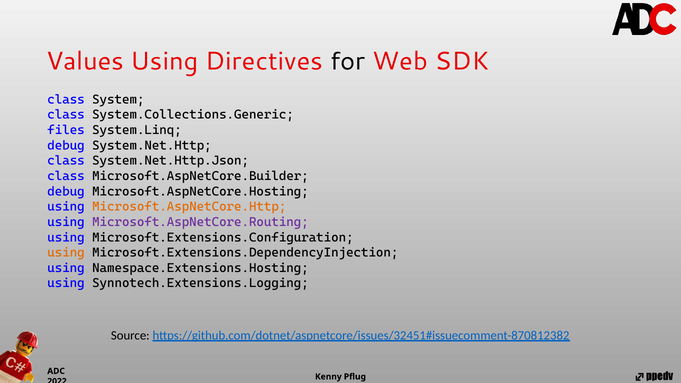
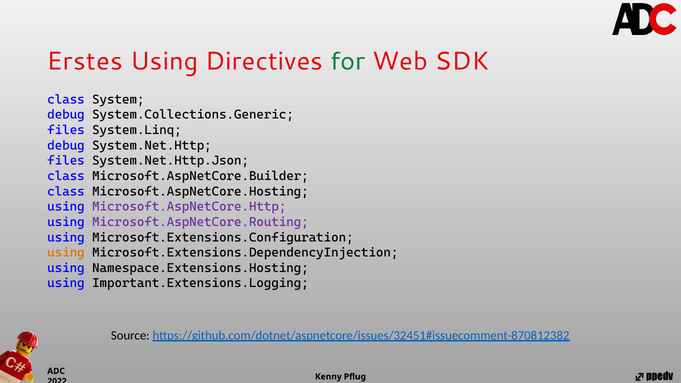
Values: Values -> Erstes
for colour: black -> green
class at (66, 115): class -> debug
class at (66, 161): class -> files
debug at (66, 191): debug -> class
Microsoft.AspNetCore.Http colour: orange -> purple
Synnotech.Extensions.Logging: Synnotech.Extensions.Logging -> Important.Extensions.Logging
